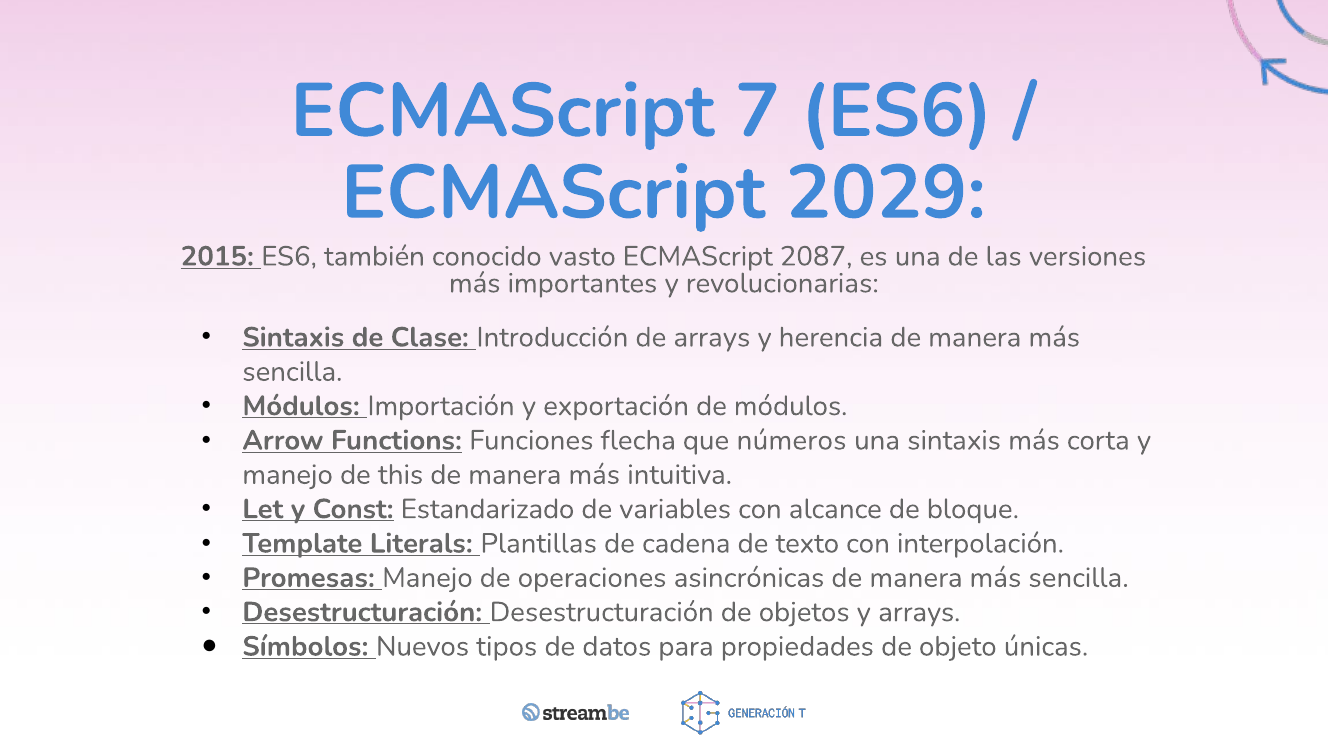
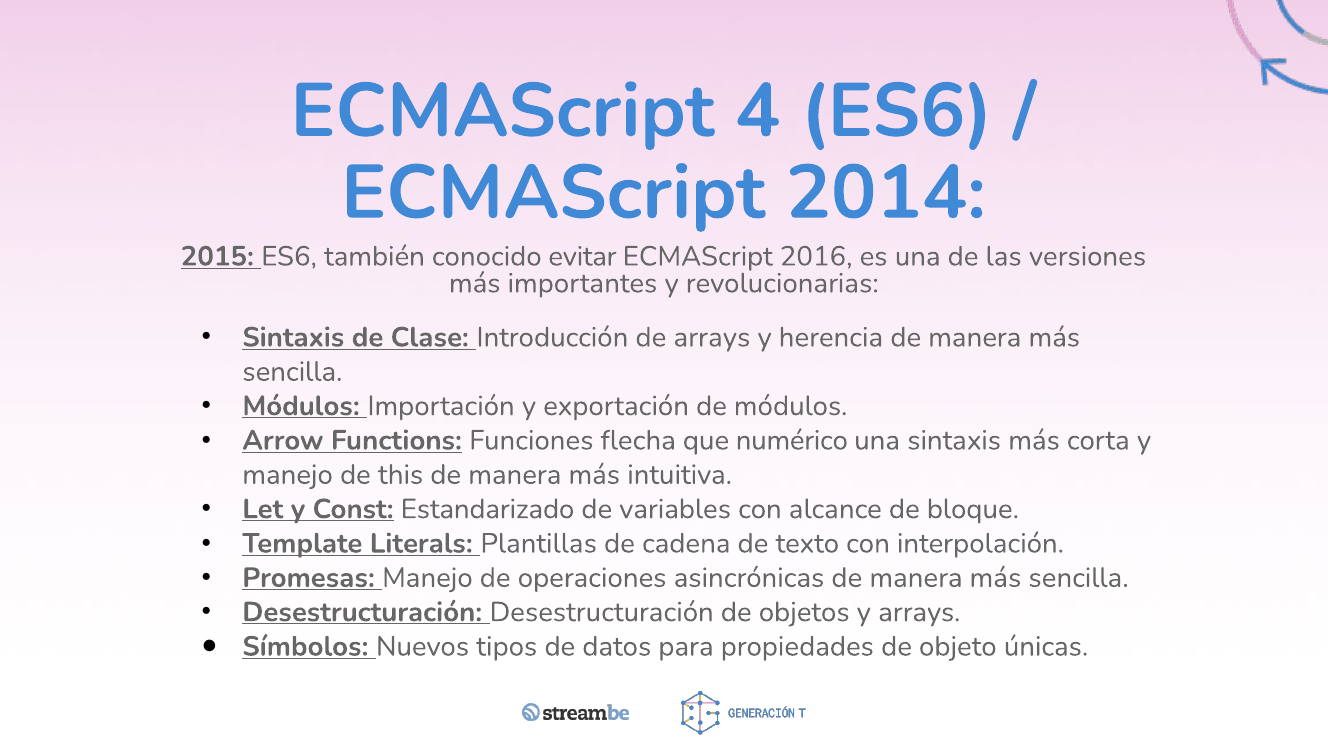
7: 7 -> 4
2029: 2029 -> 2014
vasto: vasto -> evitar
2087: 2087 -> 2016
números: números -> numérico
